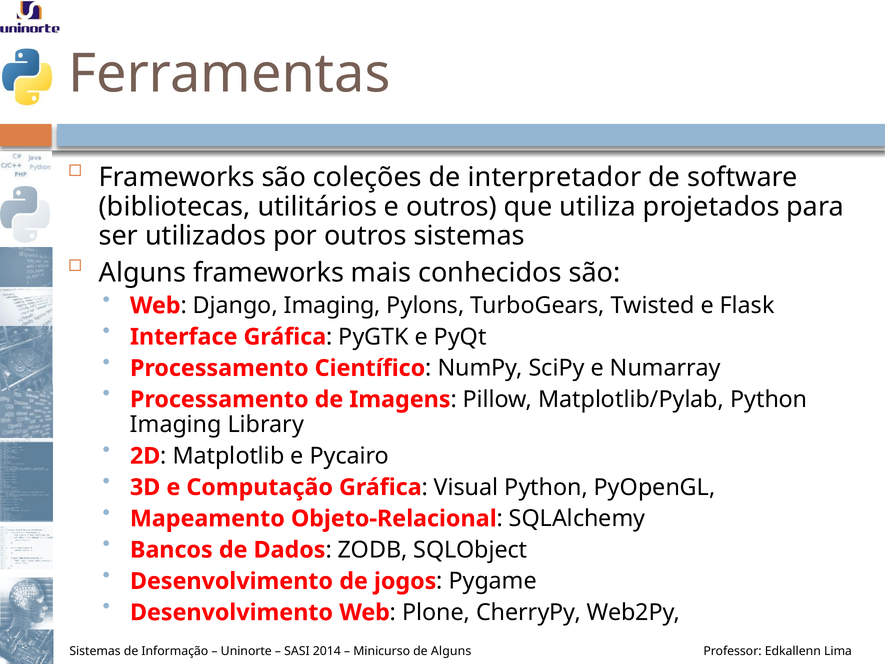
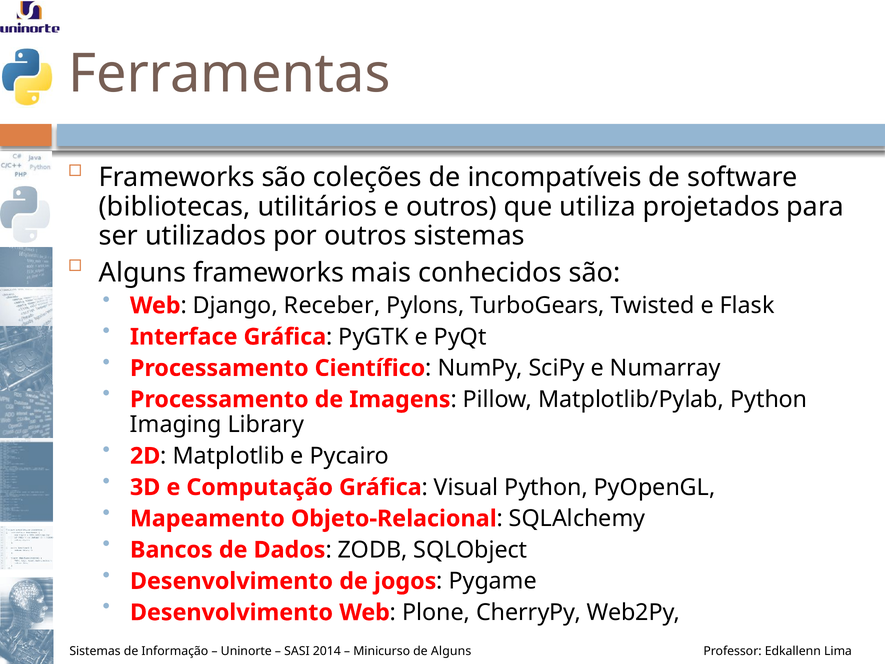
interpretador: interpretador -> incompatíveis
Django Imaging: Imaging -> Receber
